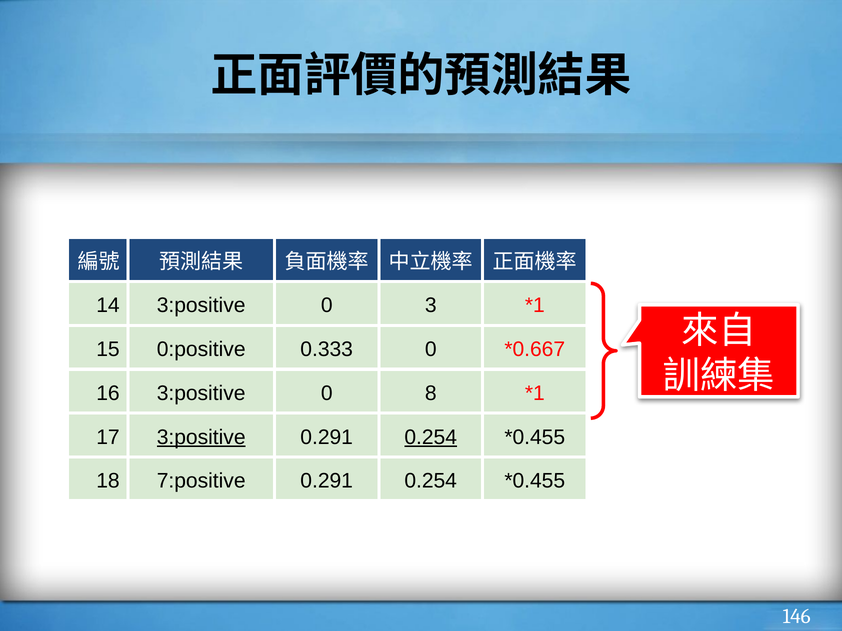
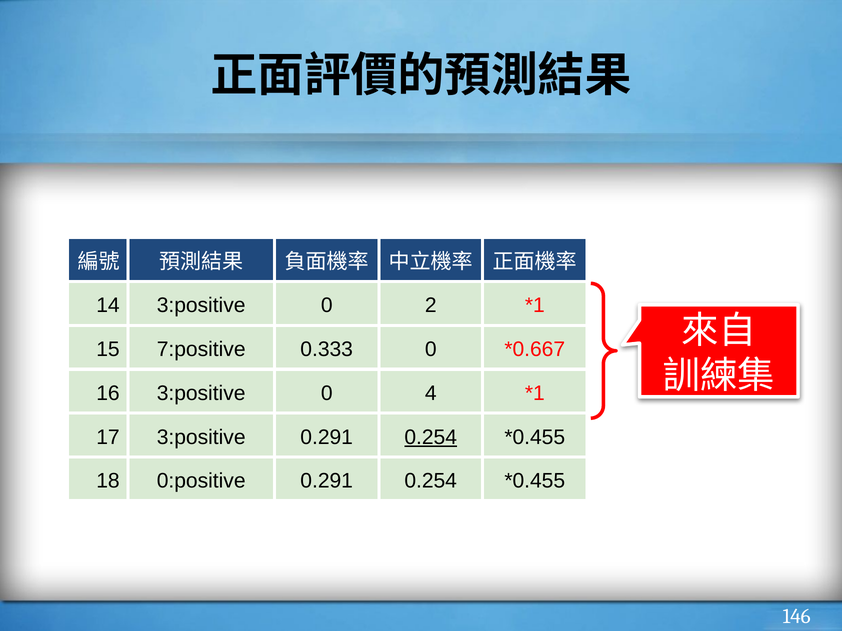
3: 3 -> 2
0:positive: 0:positive -> 7:positive
8: 8 -> 4
3:positive at (201, 437) underline: present -> none
7:positive: 7:positive -> 0:positive
